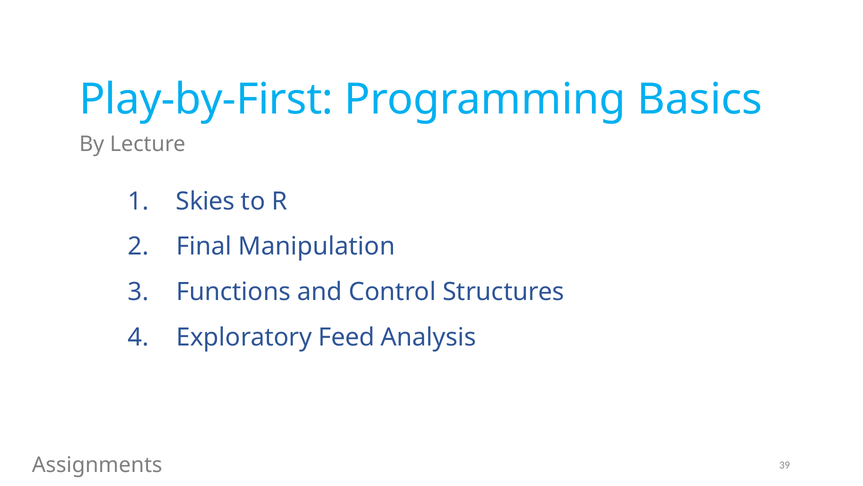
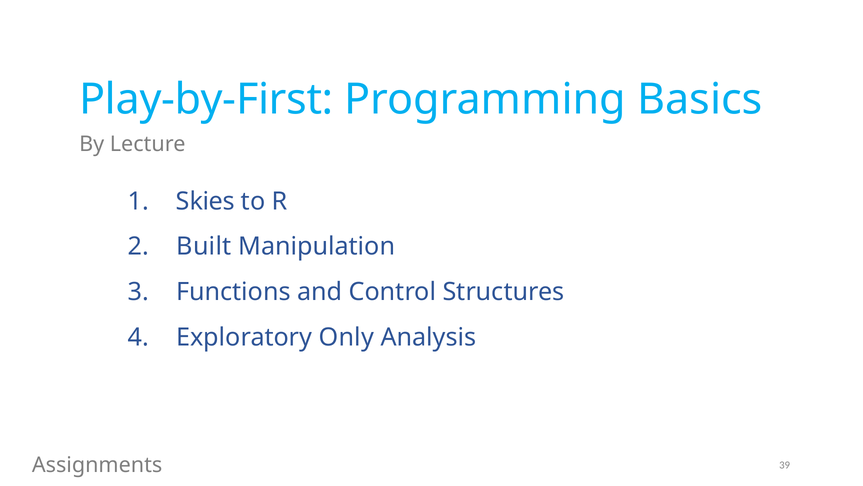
Final: Final -> Built
Feed: Feed -> Only
